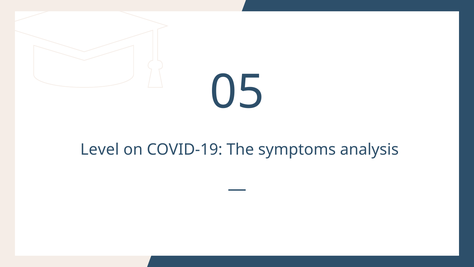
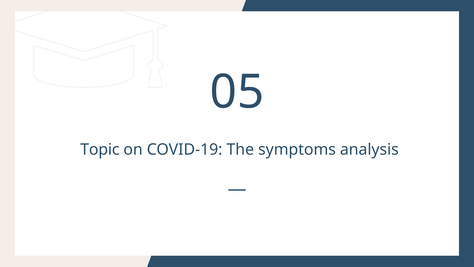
Level: Level -> Topic
